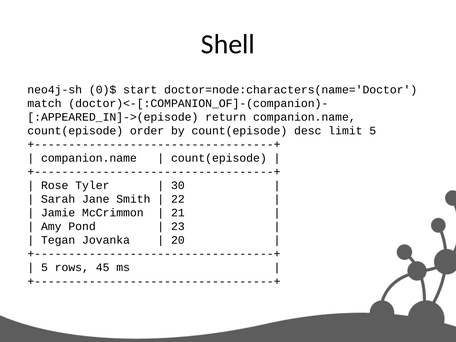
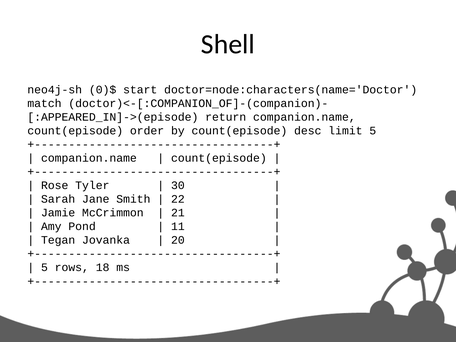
23: 23 -> 11
45: 45 -> 18
